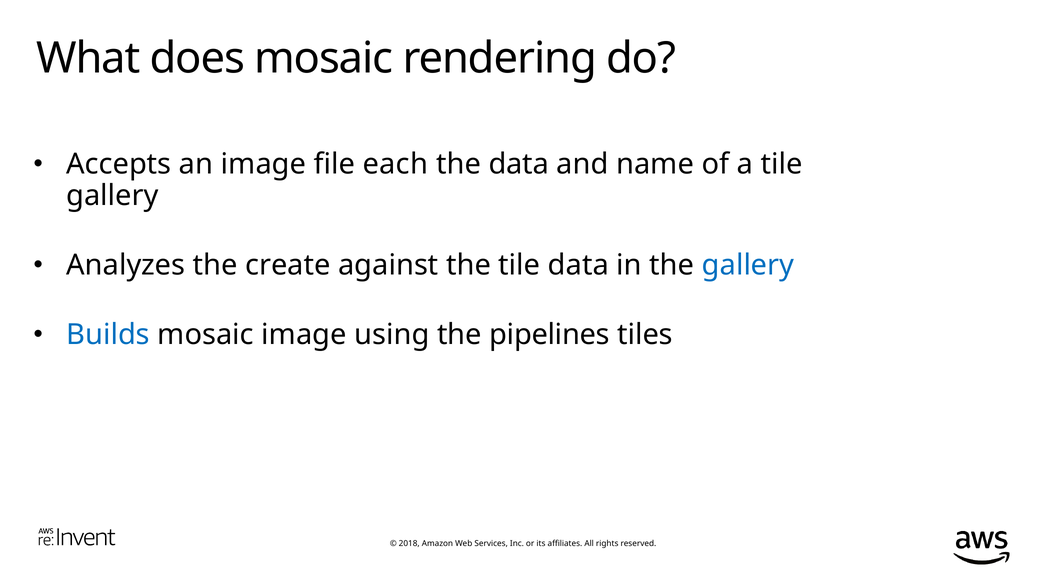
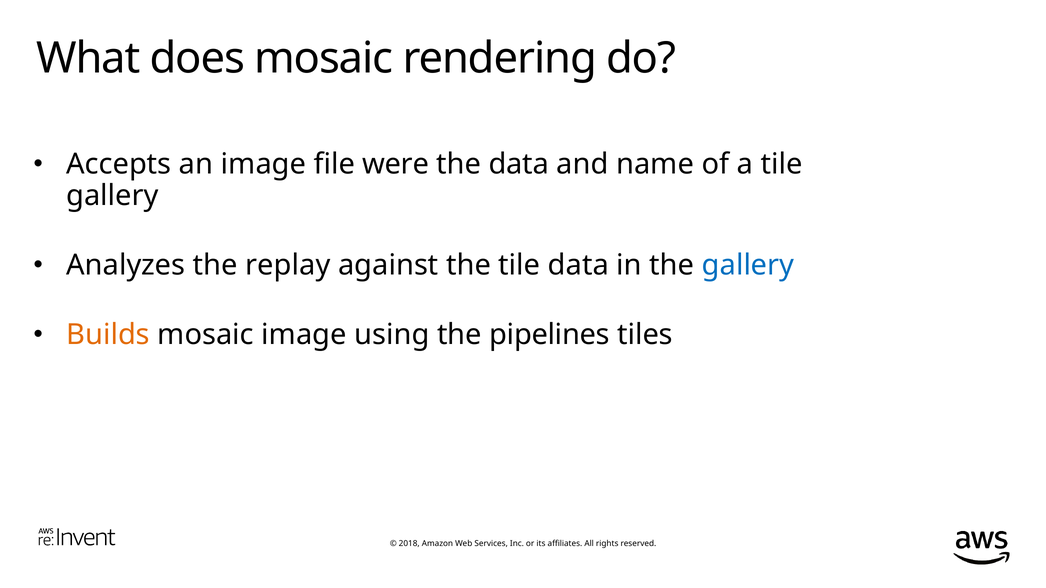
each: each -> were
create: create -> replay
Builds colour: blue -> orange
